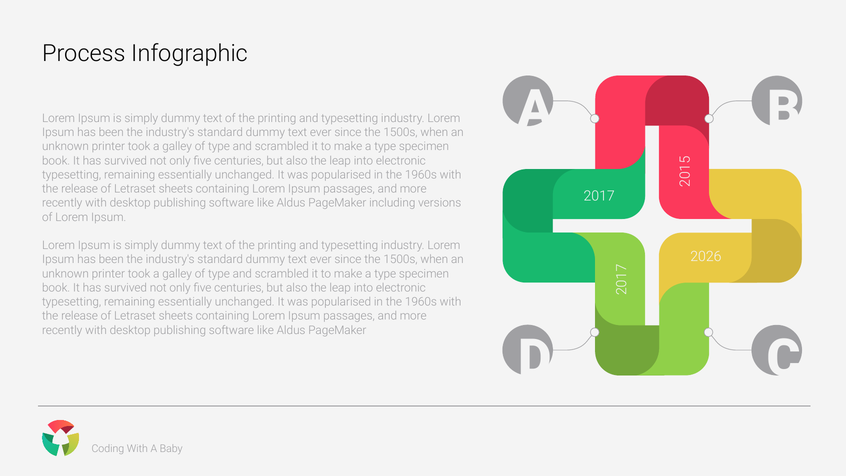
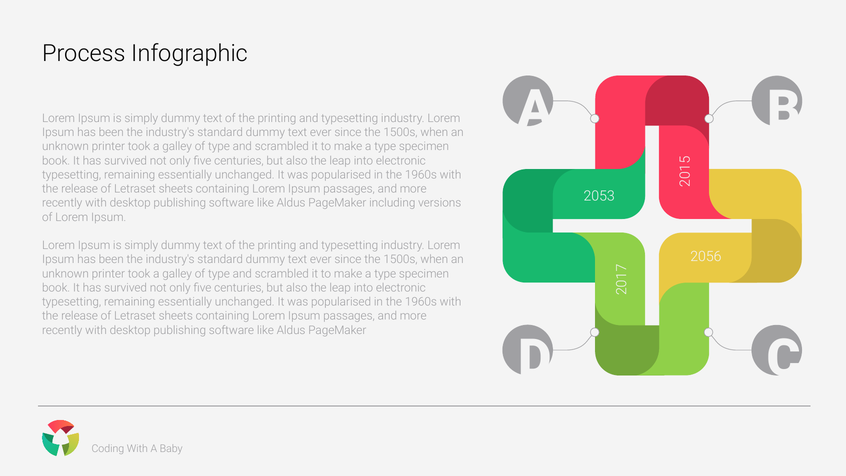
2017: 2017 -> 2053
2026: 2026 -> 2056
